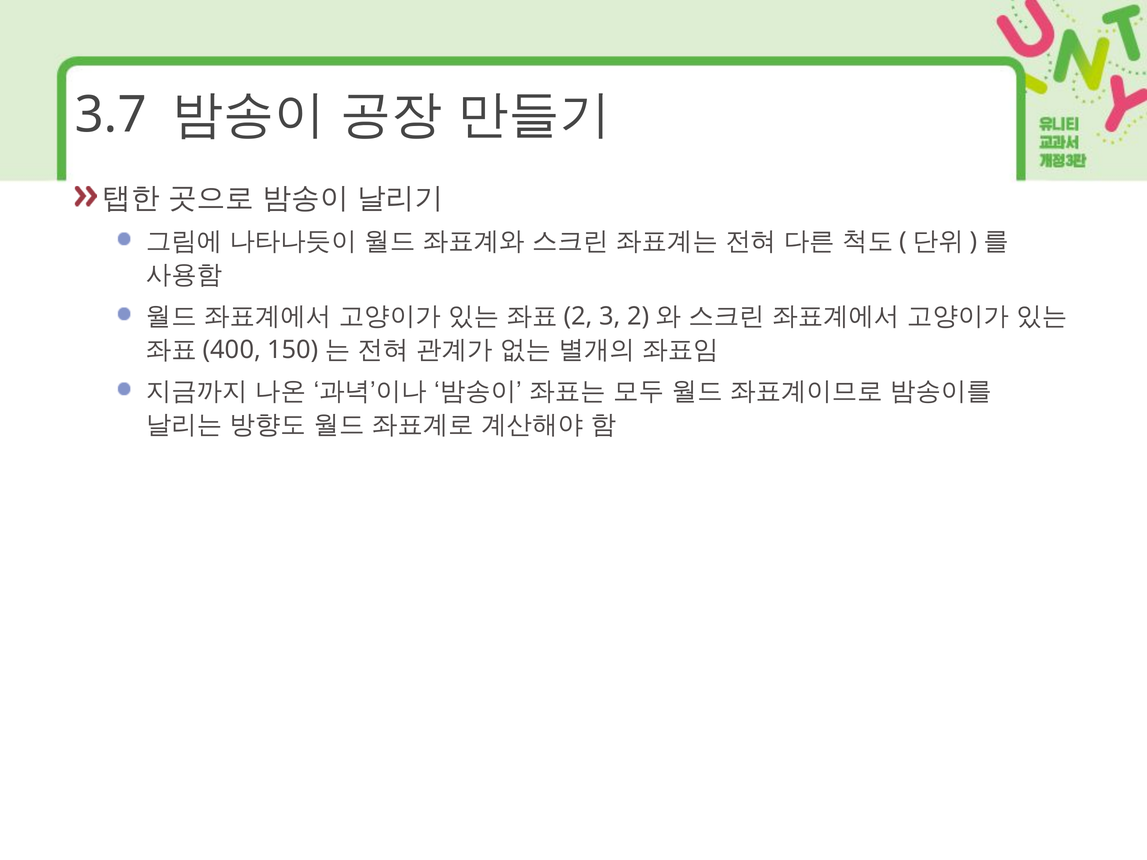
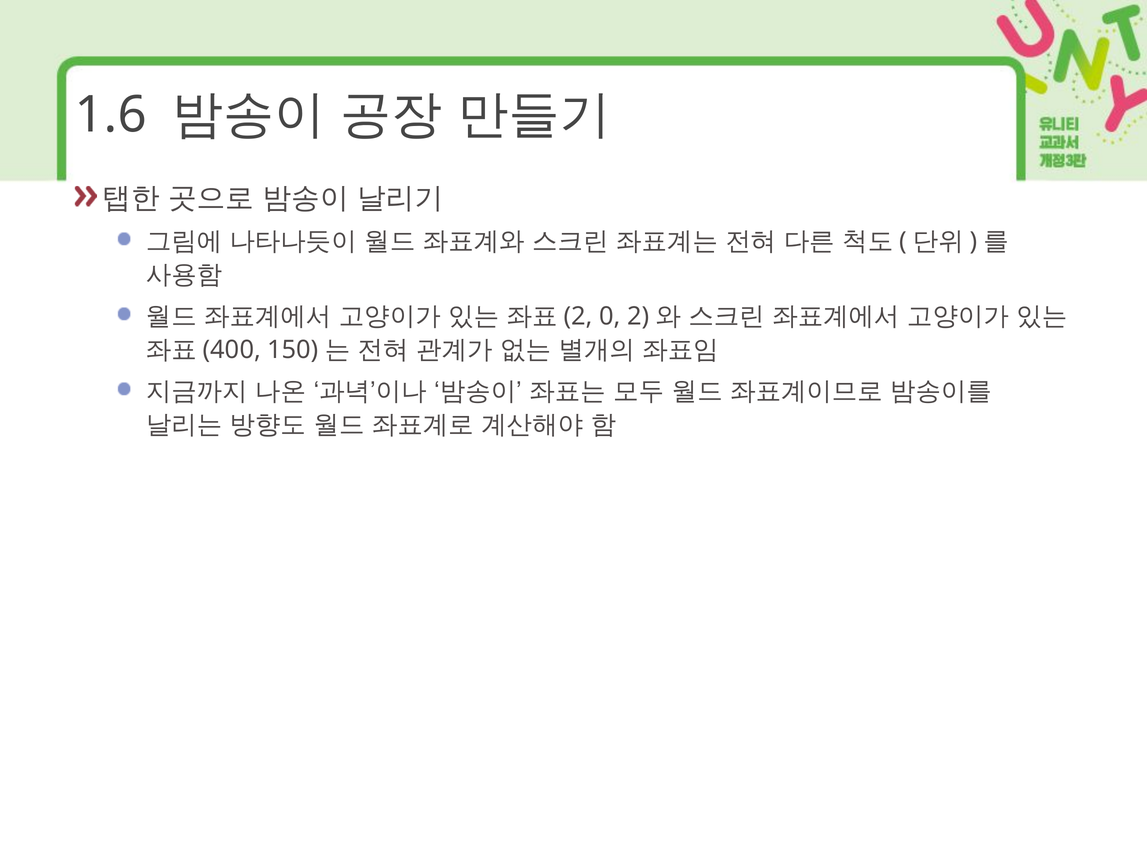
3.7: 3.7 -> 1.6
3: 3 -> 0
